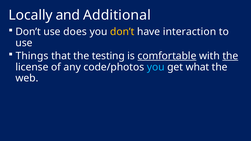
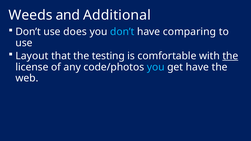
Locally: Locally -> Weeds
don’t at (122, 32) colour: yellow -> light blue
interaction: interaction -> comparing
Things: Things -> Layout
comfortable underline: present -> none
get what: what -> have
